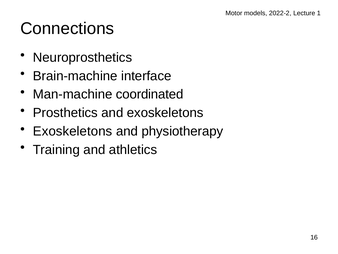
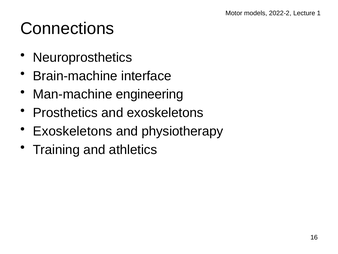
coordinated: coordinated -> engineering
